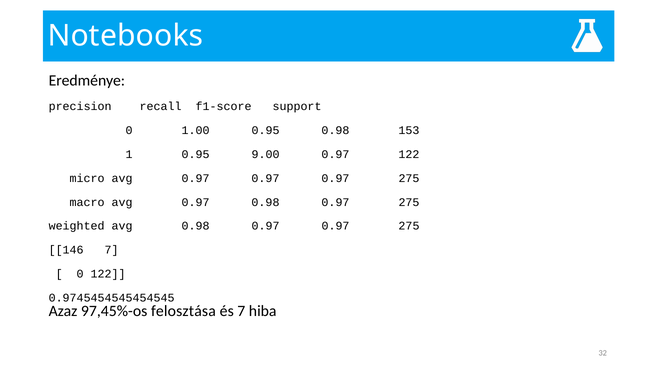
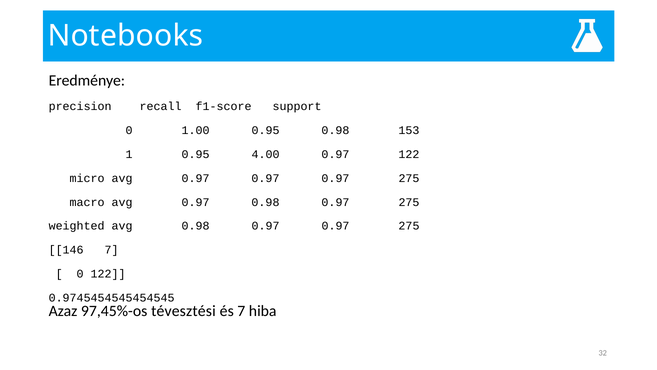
9.00: 9.00 -> 4.00
felosztása: felosztása -> tévesztési
